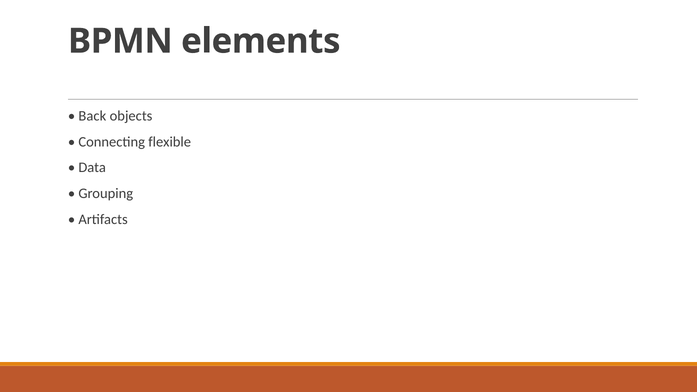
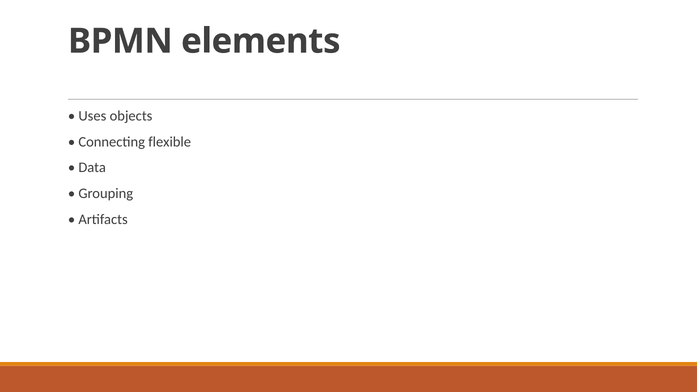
Back: Back -> Uses
